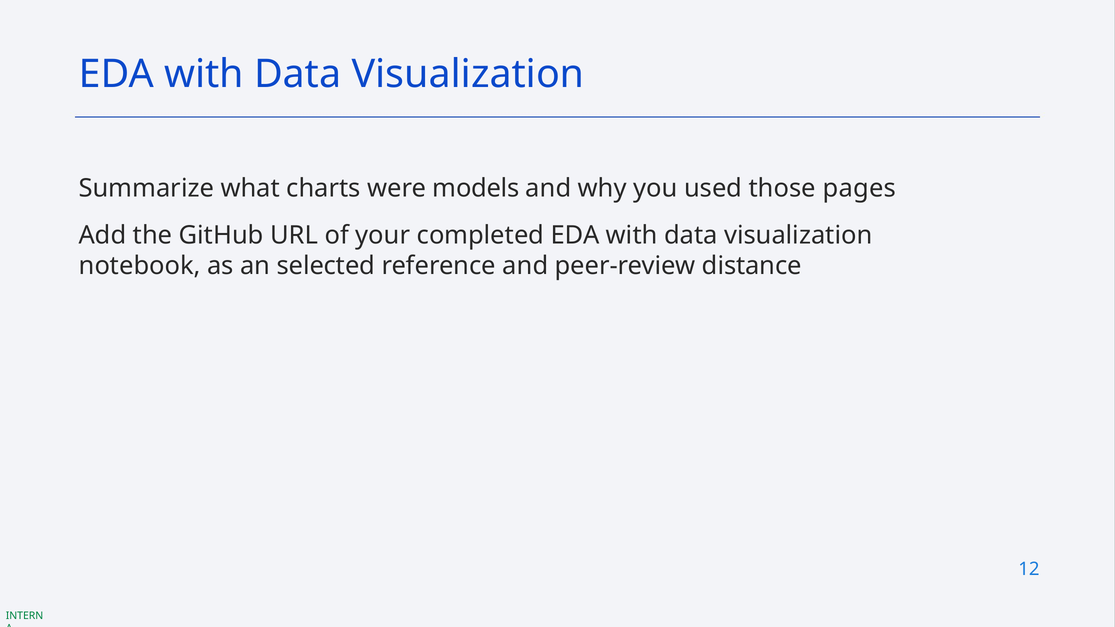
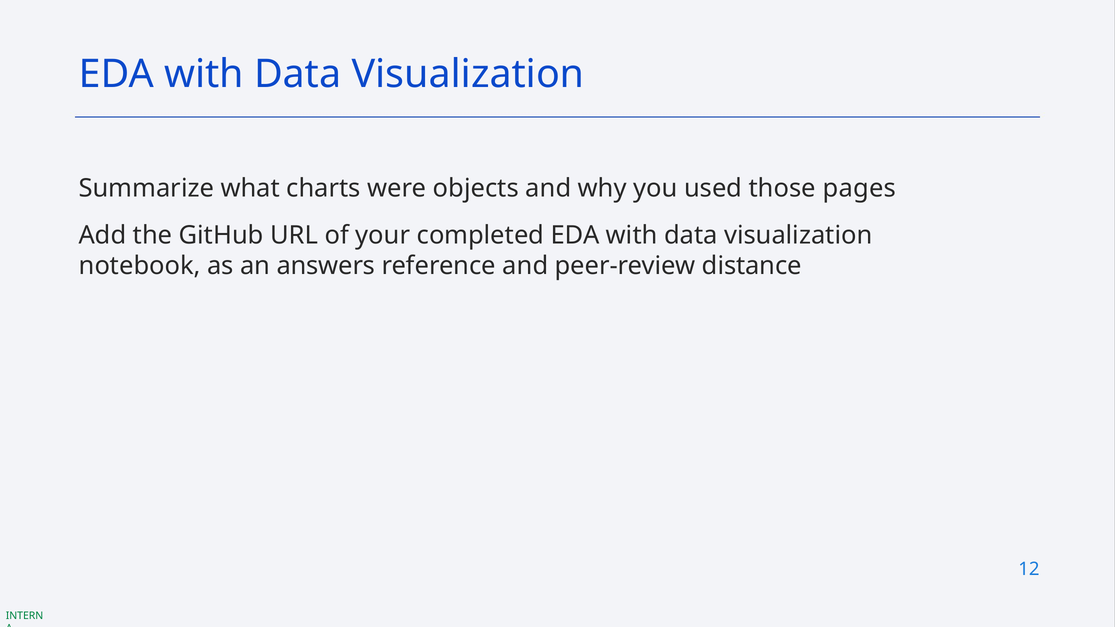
models: models -> objects
selected: selected -> answers
